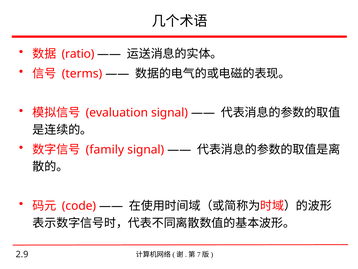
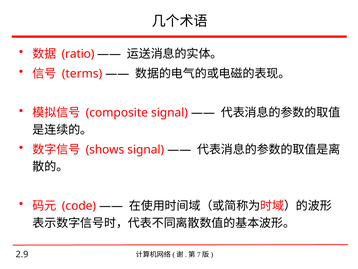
evaluation: evaluation -> composite
family: family -> shows
